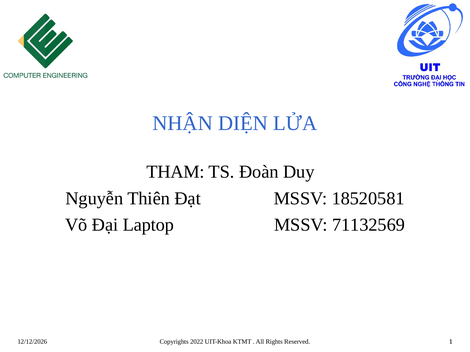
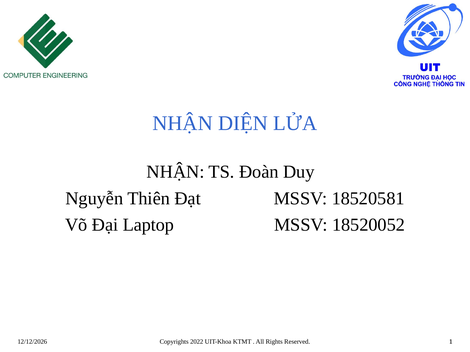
THAM at (176, 172): THAM -> NHẬN
71132569: 71132569 -> 18520052
